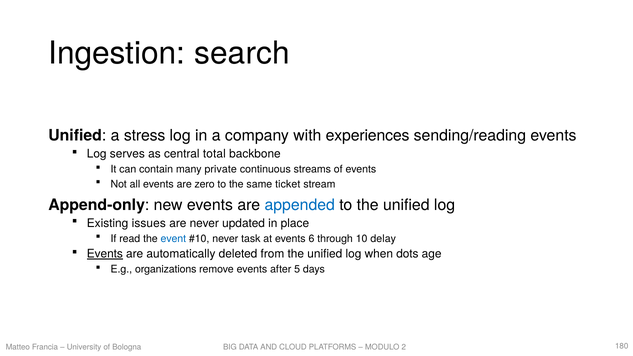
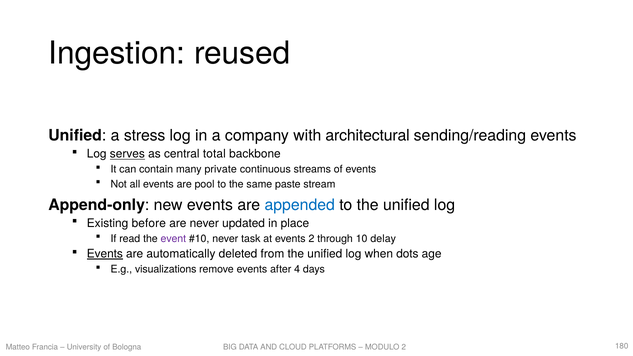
search: search -> reused
experiences: experiences -> architectural
serves underline: none -> present
zero: zero -> pool
ticket: ticket -> paste
issues: issues -> before
event colour: blue -> purple
events 6: 6 -> 2
organizations: organizations -> visualizations
5: 5 -> 4
